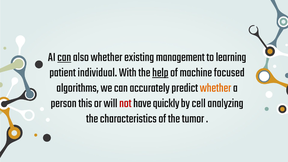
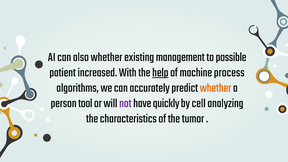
can at (64, 57) underline: present -> none
learning: learning -> possible
individual: individual -> increased
focused: focused -> process
this: this -> tool
not colour: red -> purple
